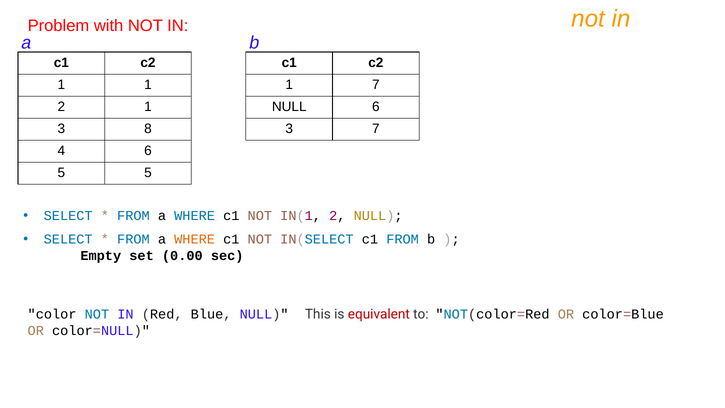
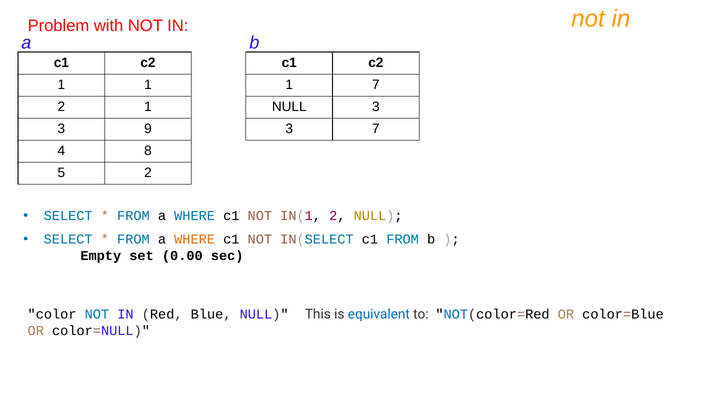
NULL 6: 6 -> 3
8: 8 -> 9
4 6: 6 -> 8
5 5: 5 -> 2
equivalent colour: red -> blue
